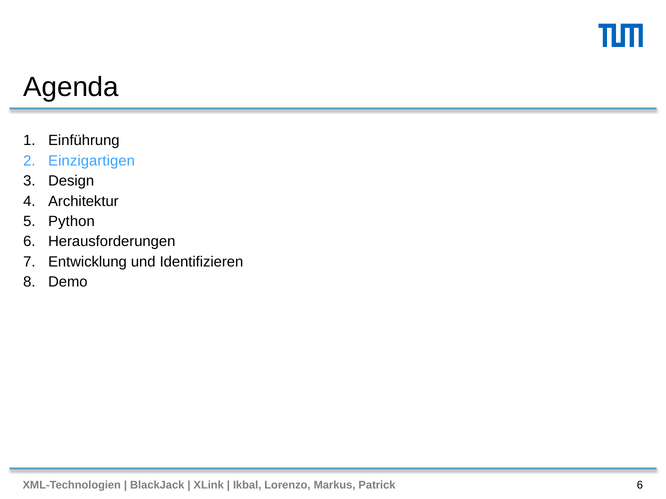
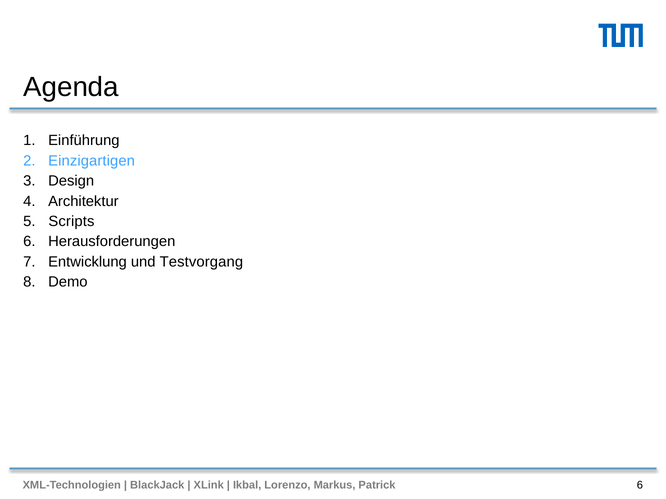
Python: Python -> Scripts
Identifizieren: Identifizieren -> Testvorgang
